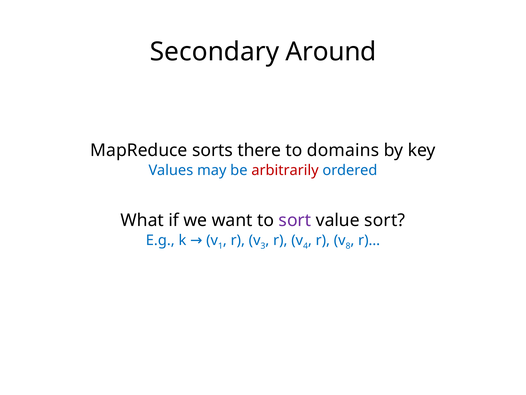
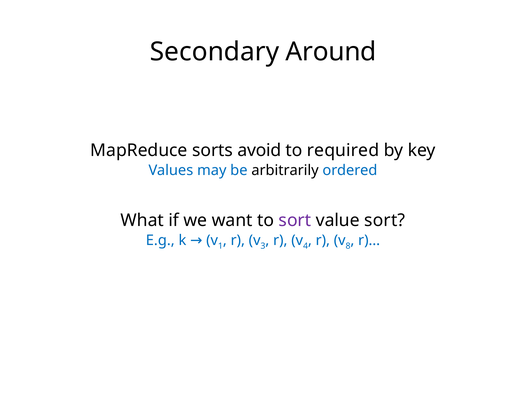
there: there -> avoid
domains: domains -> required
arbitrarily colour: red -> black
